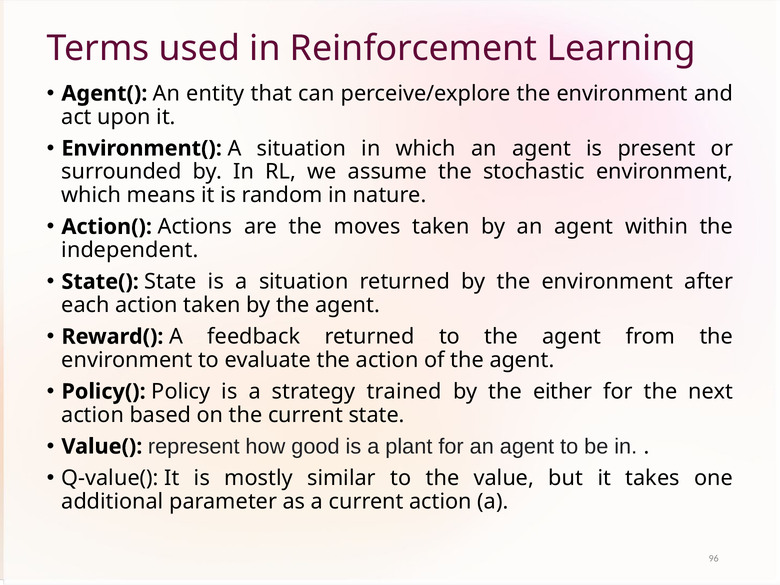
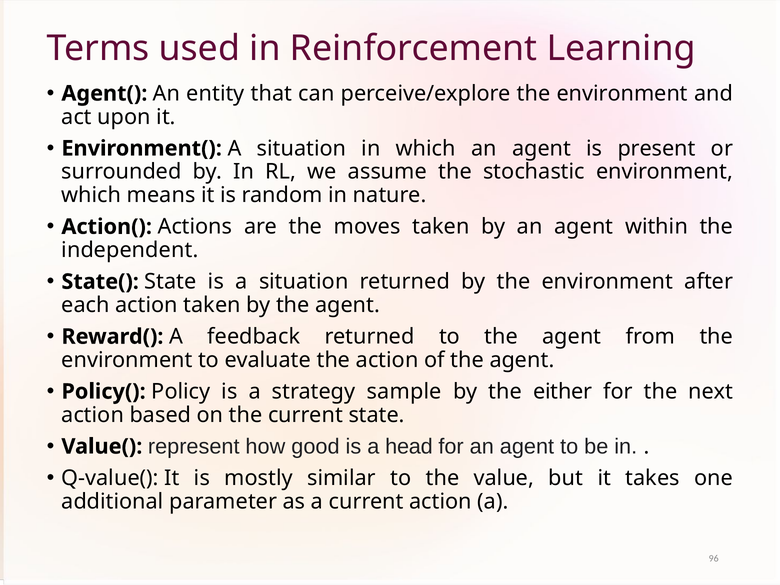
trained: trained -> sample
plant: plant -> head
